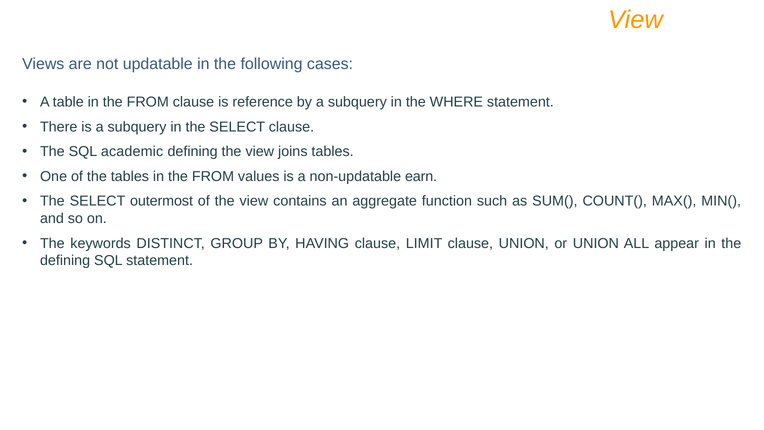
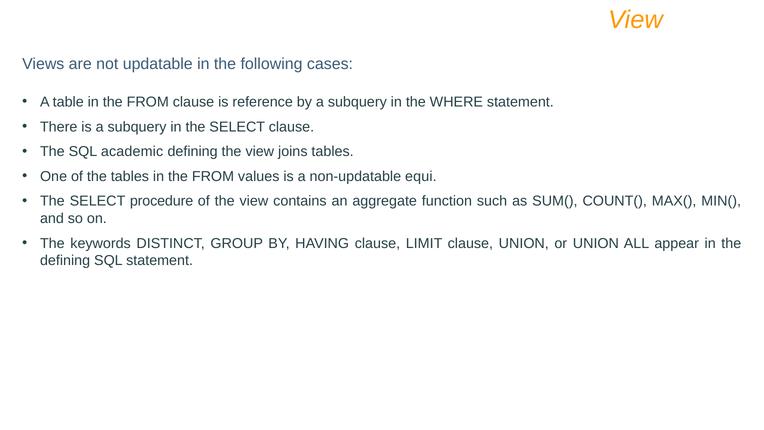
earn: earn -> equi
outermost: outermost -> procedure
